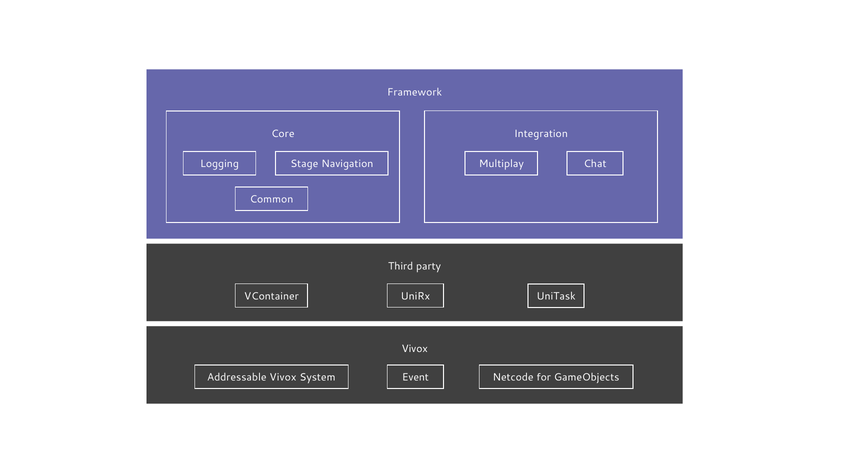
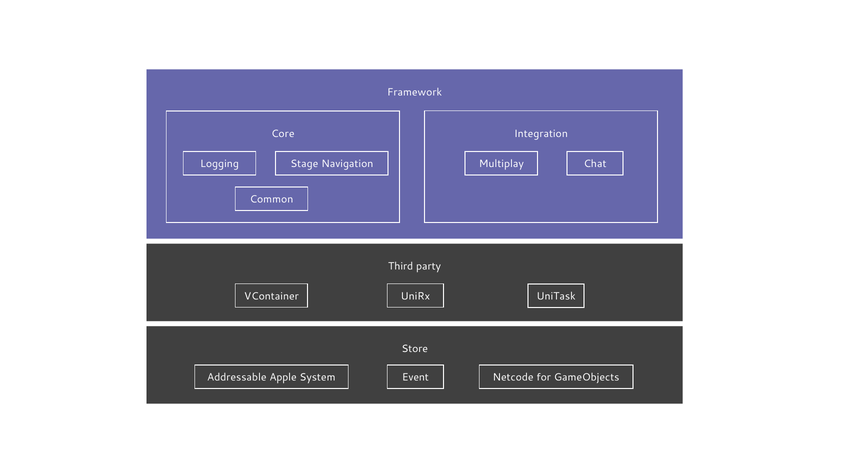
Vivox at (415, 349): Vivox -> Store
Addressable Vivox: Vivox -> Apple
